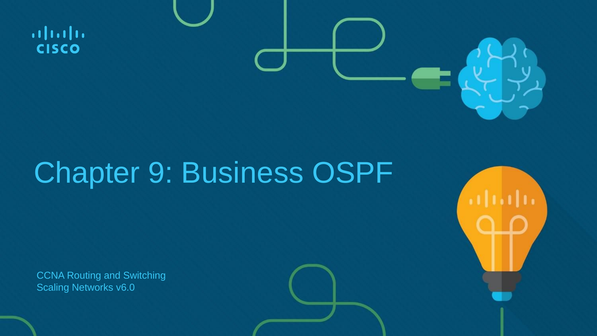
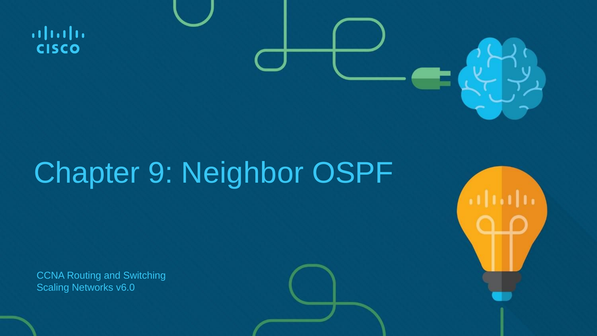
Business: Business -> Neighbor
